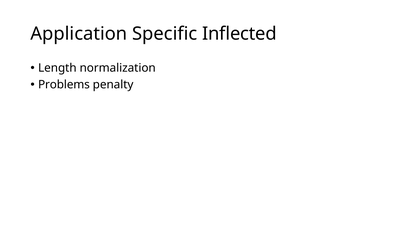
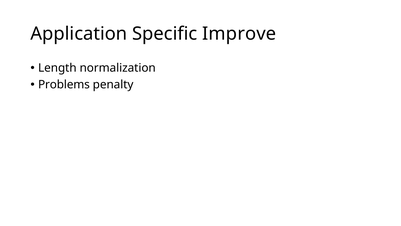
Inflected: Inflected -> Improve
